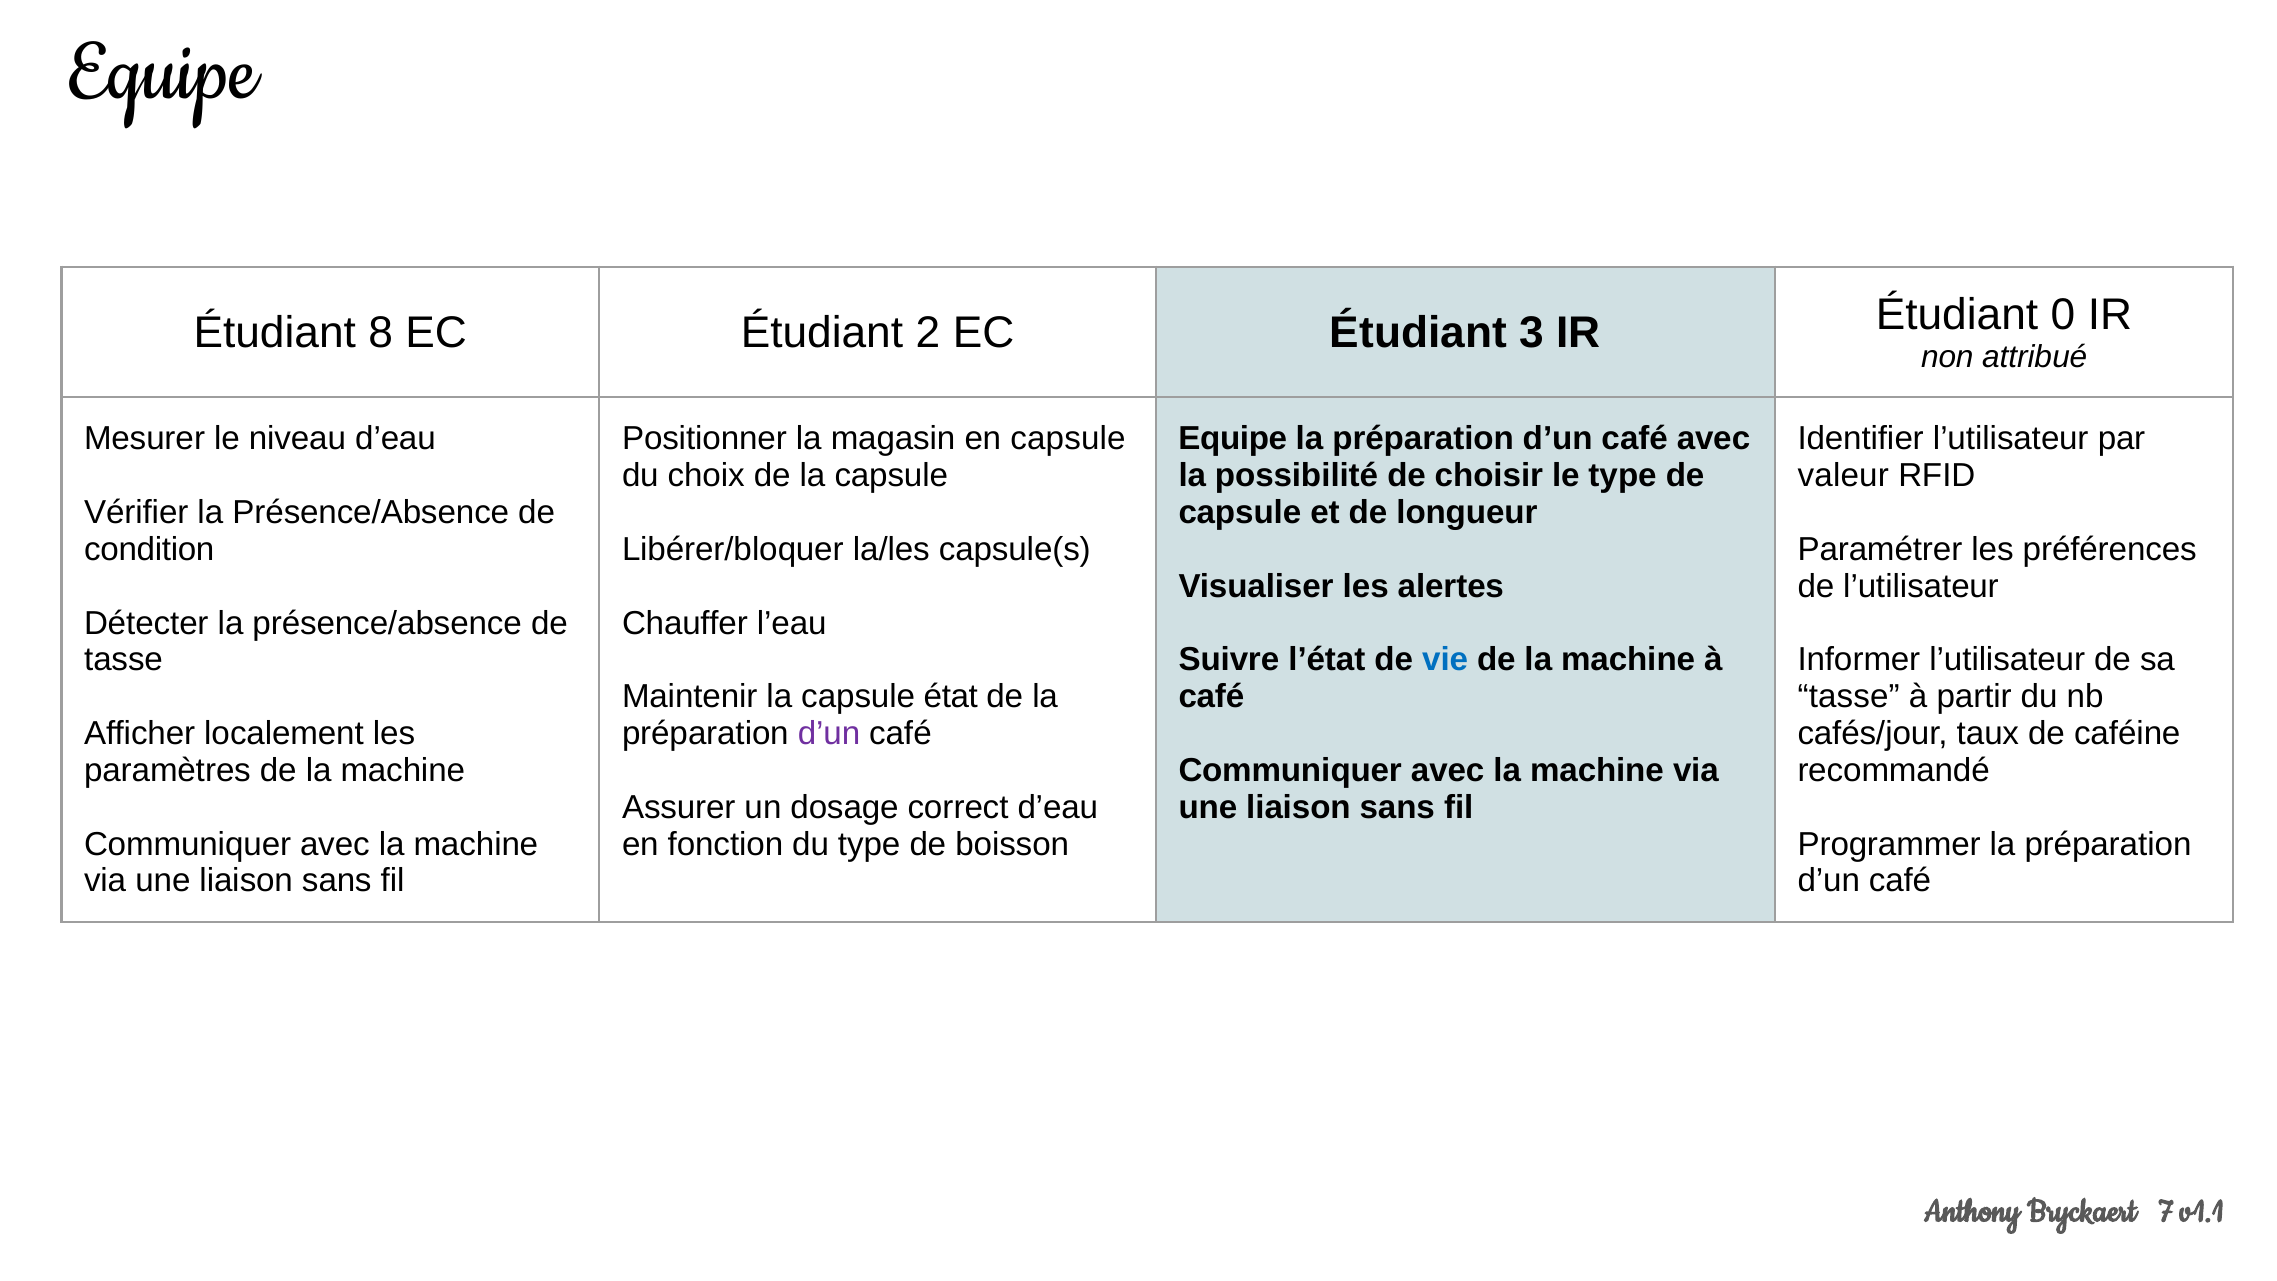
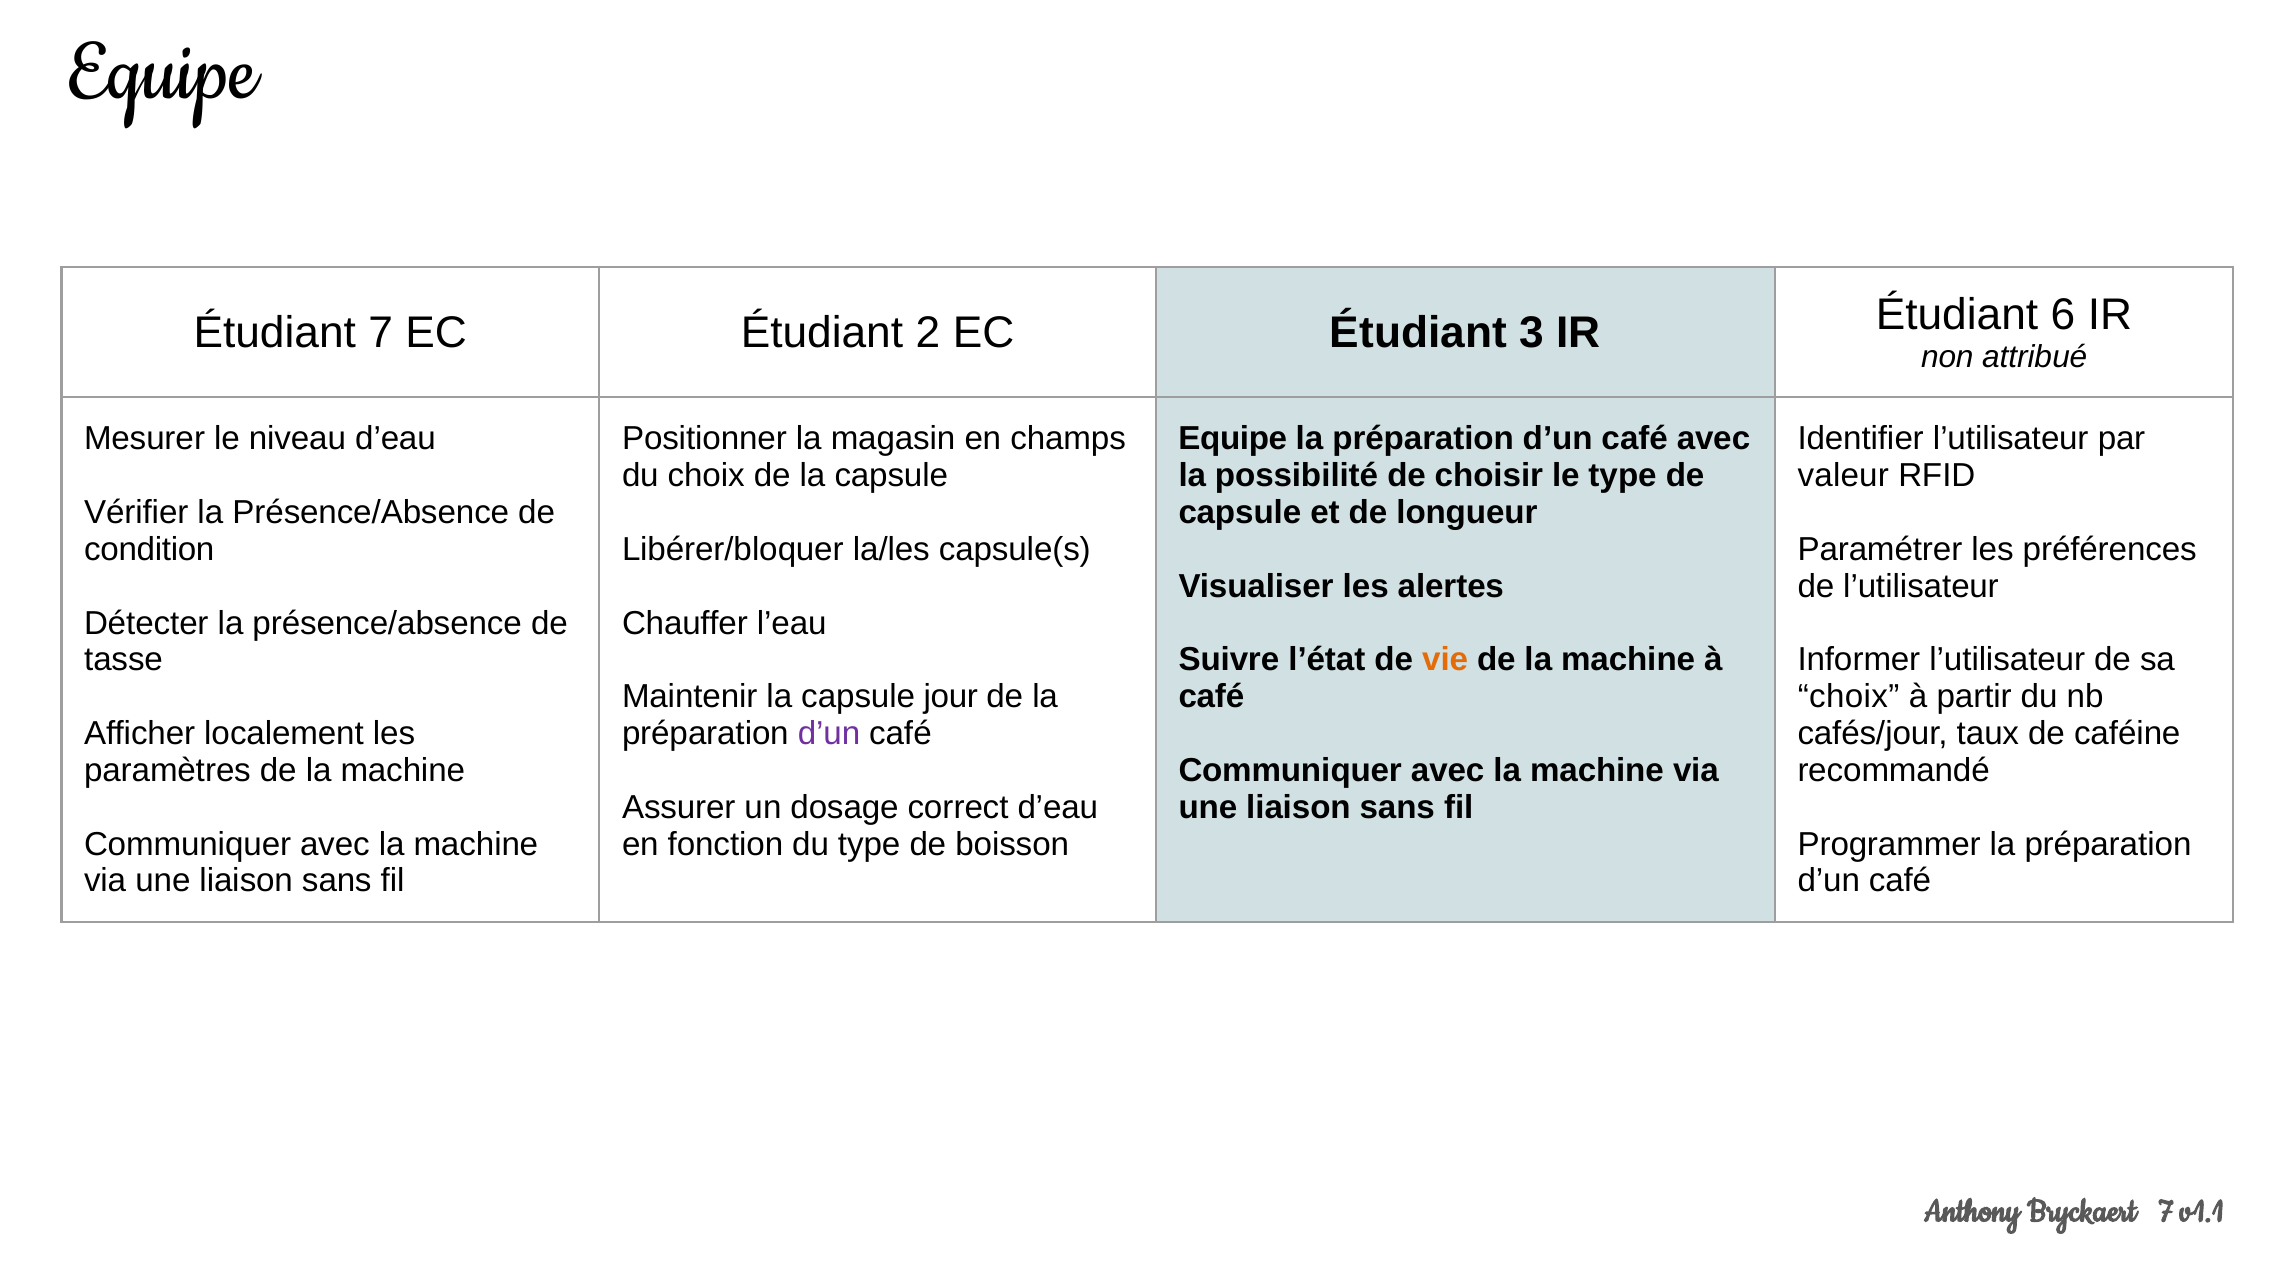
Étudiant 8: 8 -> 7
0: 0 -> 6
en capsule: capsule -> champs
vie colour: blue -> orange
état: état -> jour
tasse at (1849, 697): tasse -> choix
